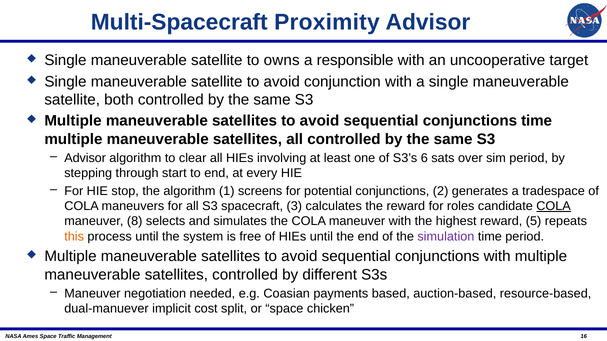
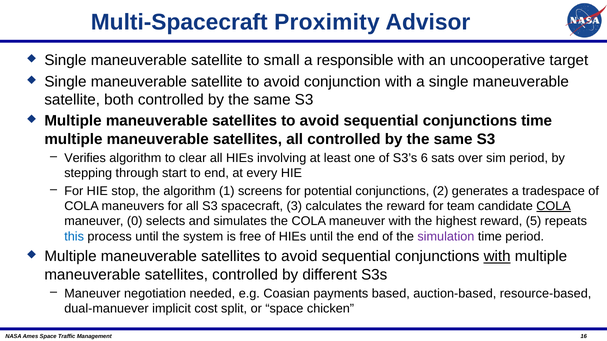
owns: owns -> small
Advisor at (85, 158): Advisor -> Verifies
roles: roles -> team
8: 8 -> 0
this colour: orange -> blue
with at (497, 257) underline: none -> present
